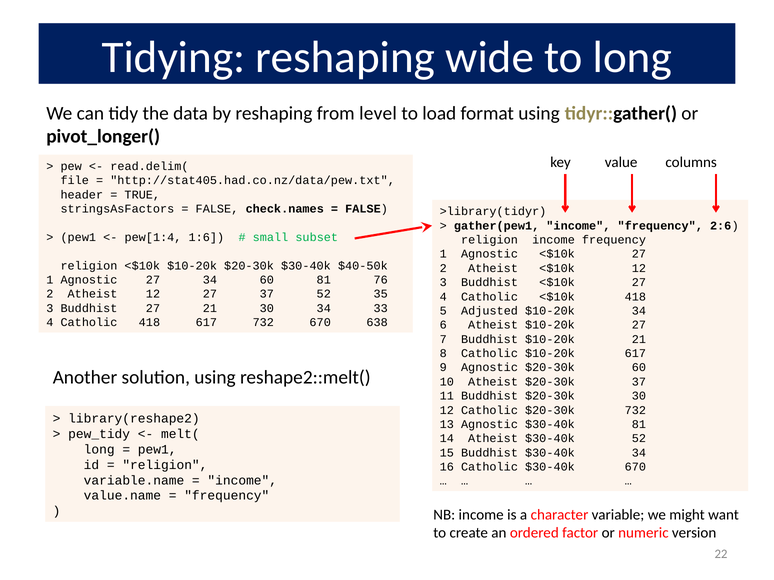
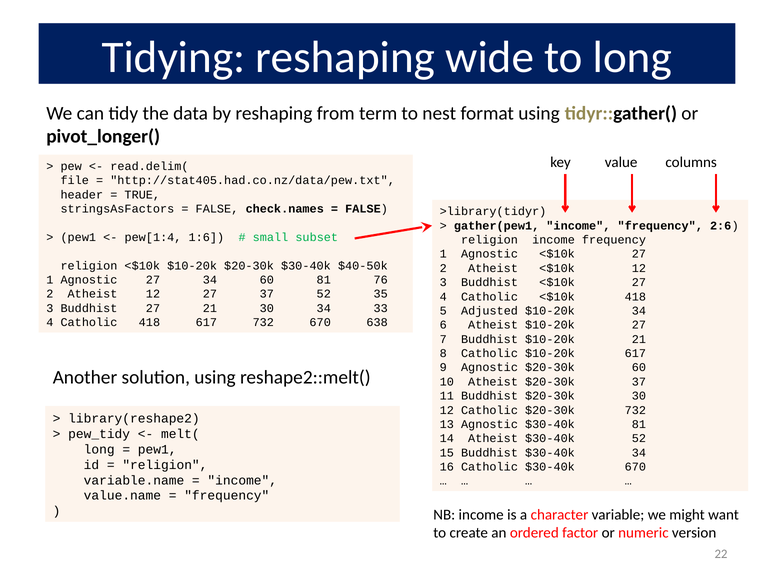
level: level -> term
load: load -> nest
